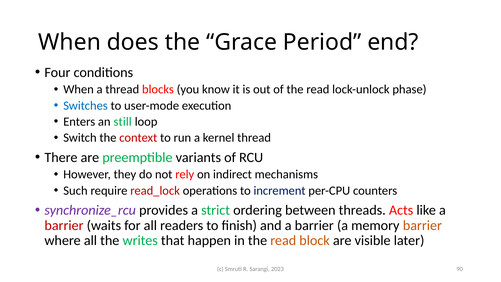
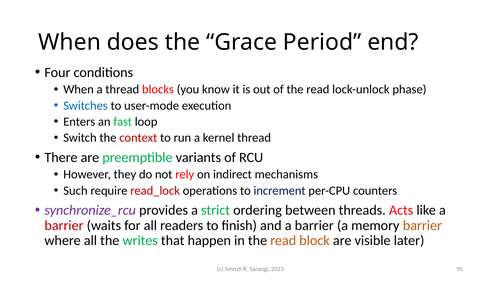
still: still -> fast
